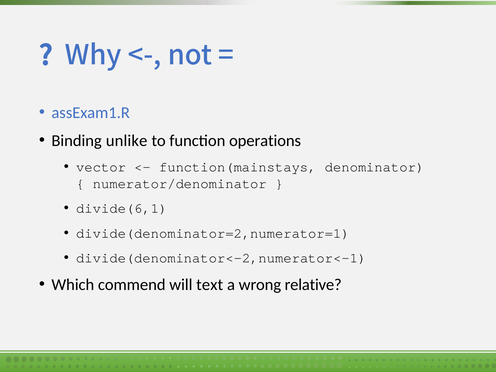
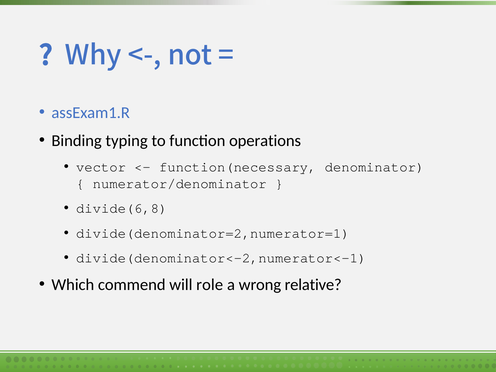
unlike: unlike -> typing
function(mainstays: function(mainstays -> function(necessary
divide(6,1: divide(6,1 -> divide(6,8
text: text -> role
